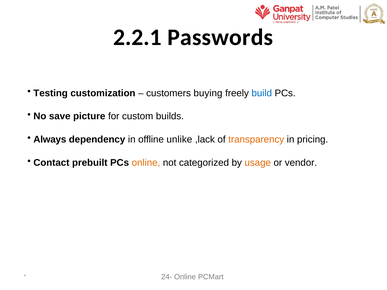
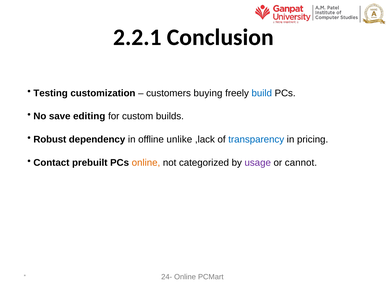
Passwords: Passwords -> Conclusion
picture: picture -> editing
Always: Always -> Robust
transparency colour: orange -> blue
usage colour: orange -> purple
vendor: vendor -> cannot
